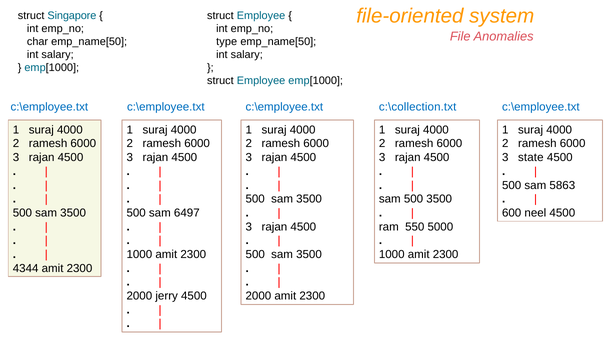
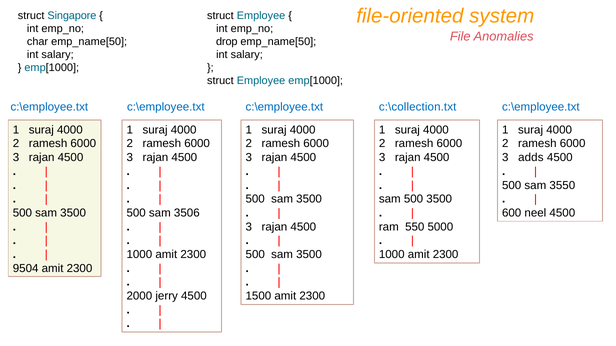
type: type -> drop
state: state -> adds
5863: 5863 -> 3550
6497: 6497 -> 3506
4344: 4344 -> 9504
2000 at (258, 296): 2000 -> 1500
